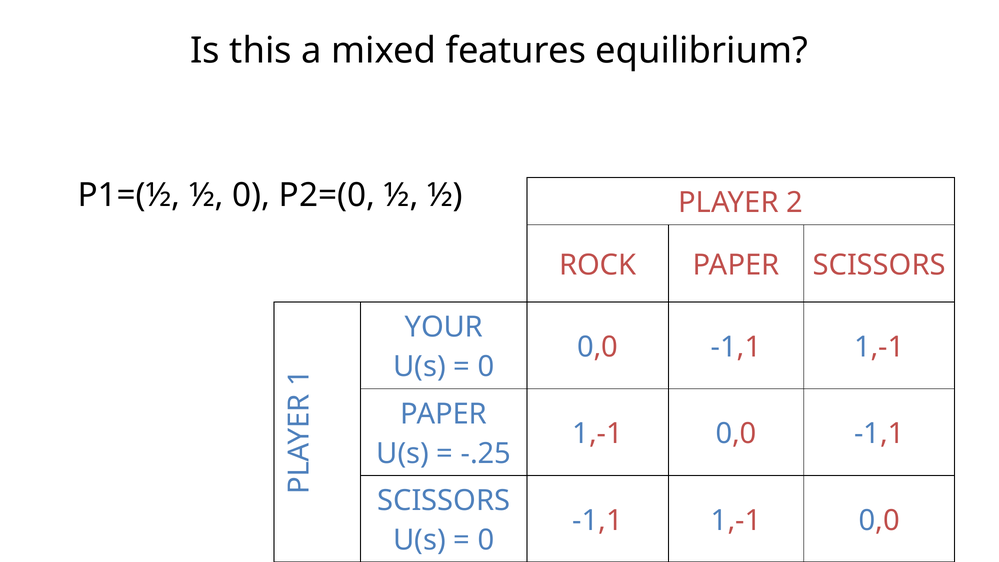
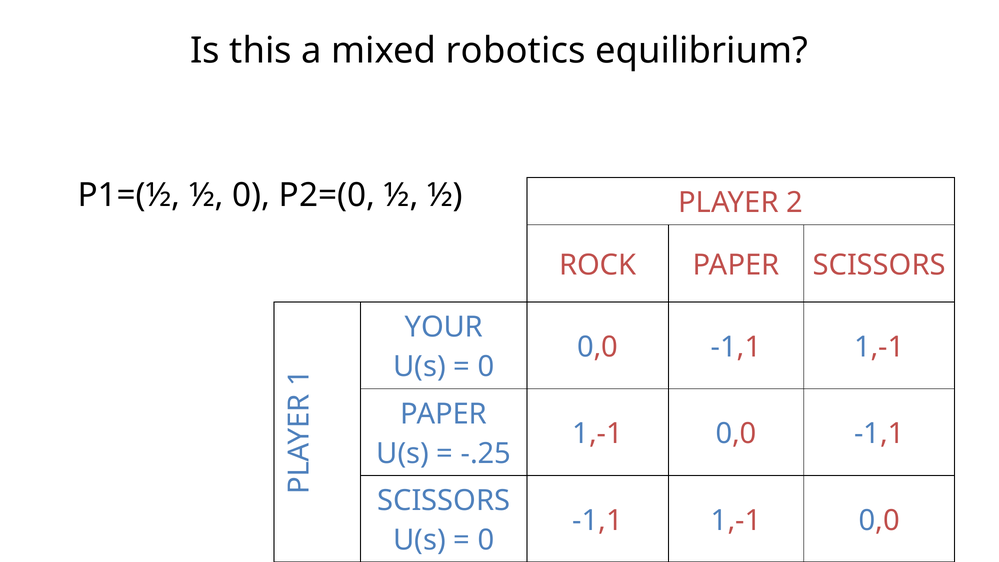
features: features -> robotics
